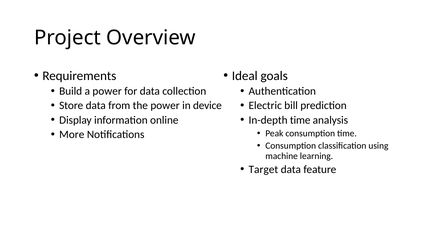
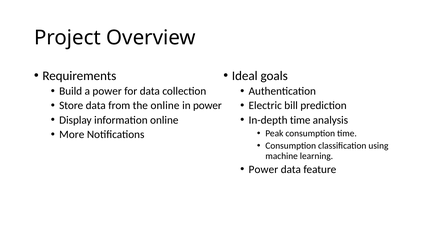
the power: power -> online
in device: device -> power
Target at (263, 169): Target -> Power
